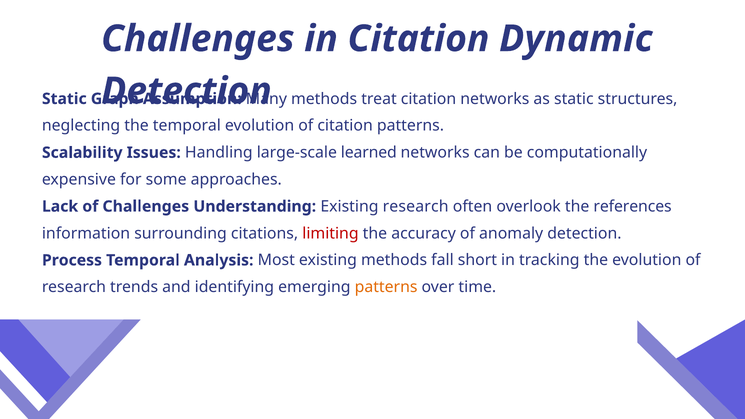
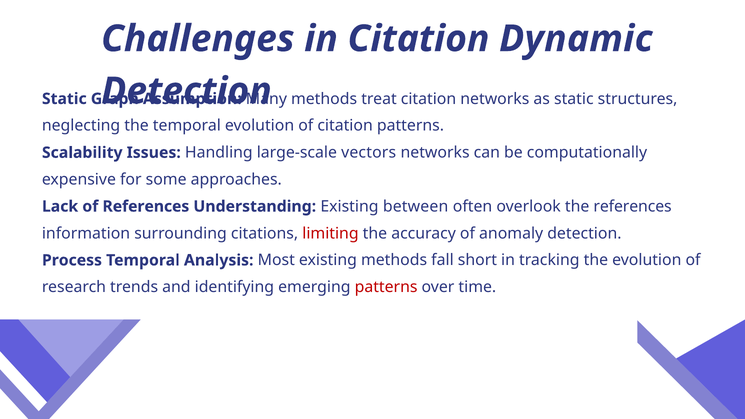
learned: learned -> vectors
of Challenges: Challenges -> References
Existing research: research -> between
patterns at (386, 287) colour: orange -> red
